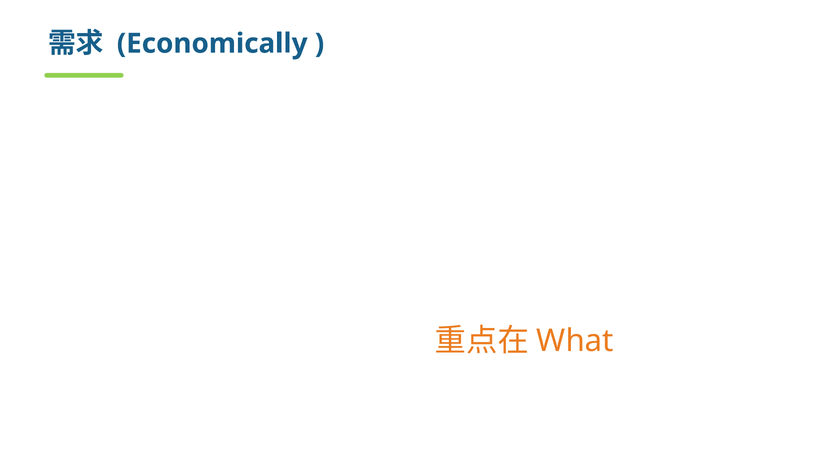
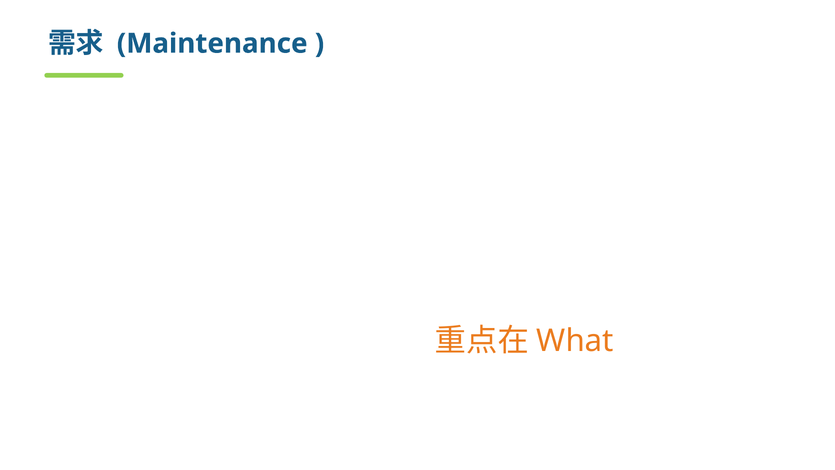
Economically: Economically -> Maintenance
